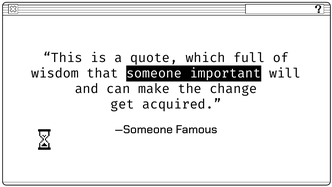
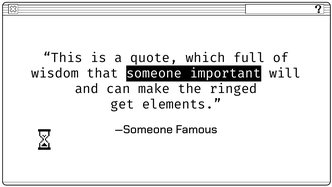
change: change -> ringed
acquired: acquired -> elements
